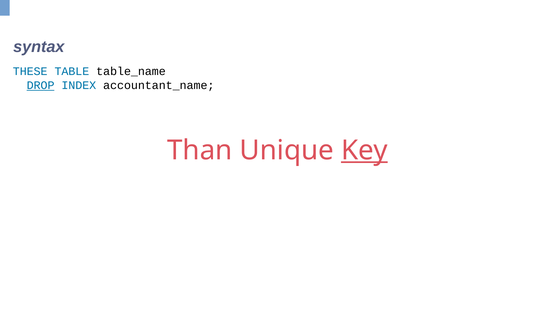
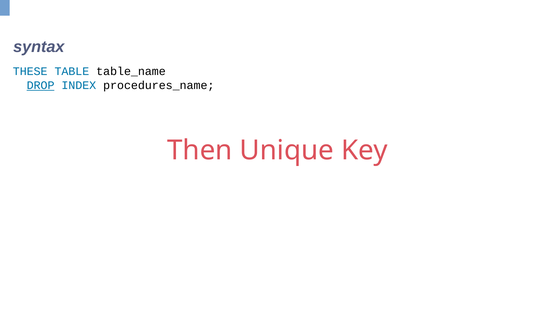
accountant_name: accountant_name -> procedures_name
Than: Than -> Then
Key underline: present -> none
